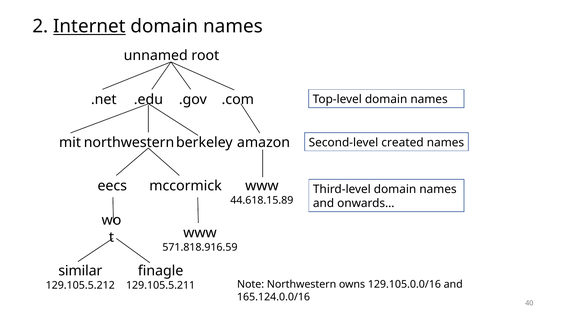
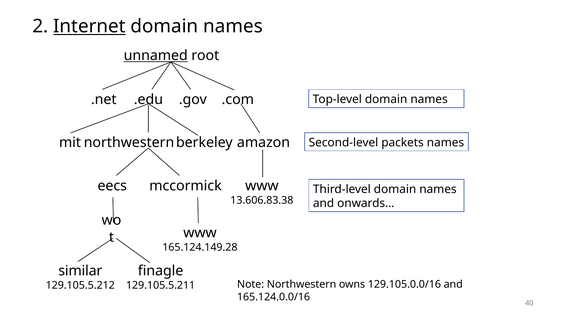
unnamed underline: none -> present
created: created -> packets
44.618.15.89: 44.618.15.89 -> 13.606.83.38
571.818.916.59: 571.818.916.59 -> 165.124.149.28
